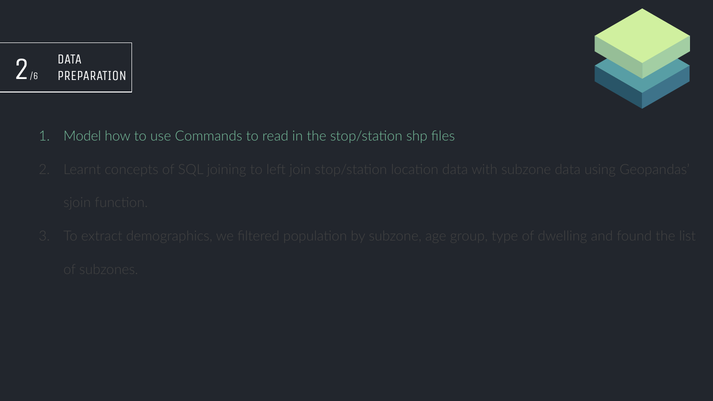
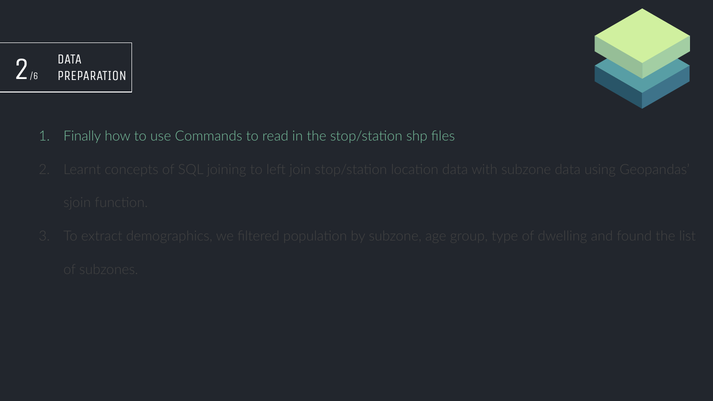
Model: Model -> Finally
